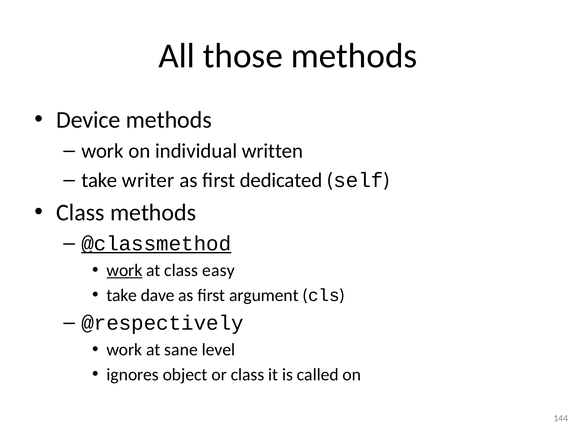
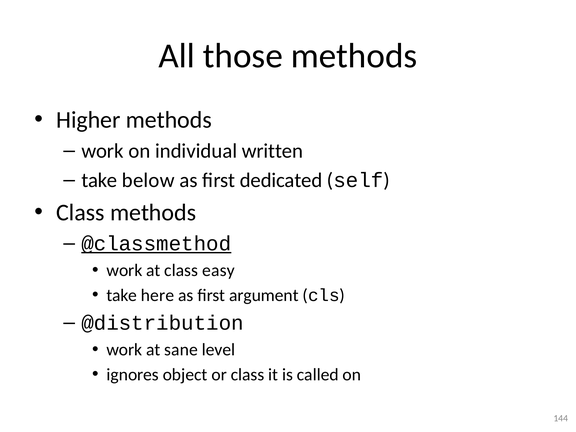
Device: Device -> Higher
writer: writer -> below
work at (124, 270) underline: present -> none
dave: dave -> here
@respectively: @respectively -> @distribution
